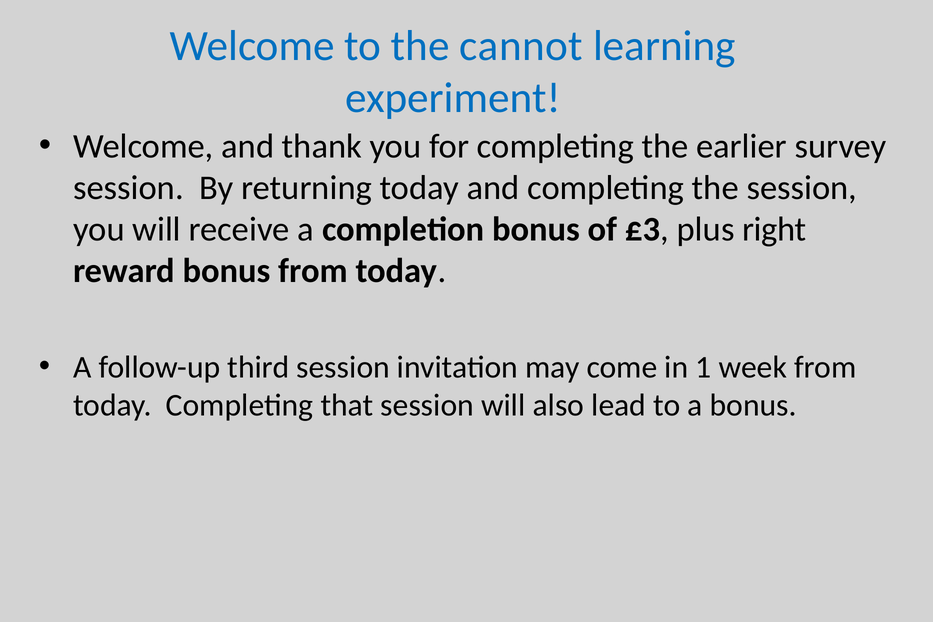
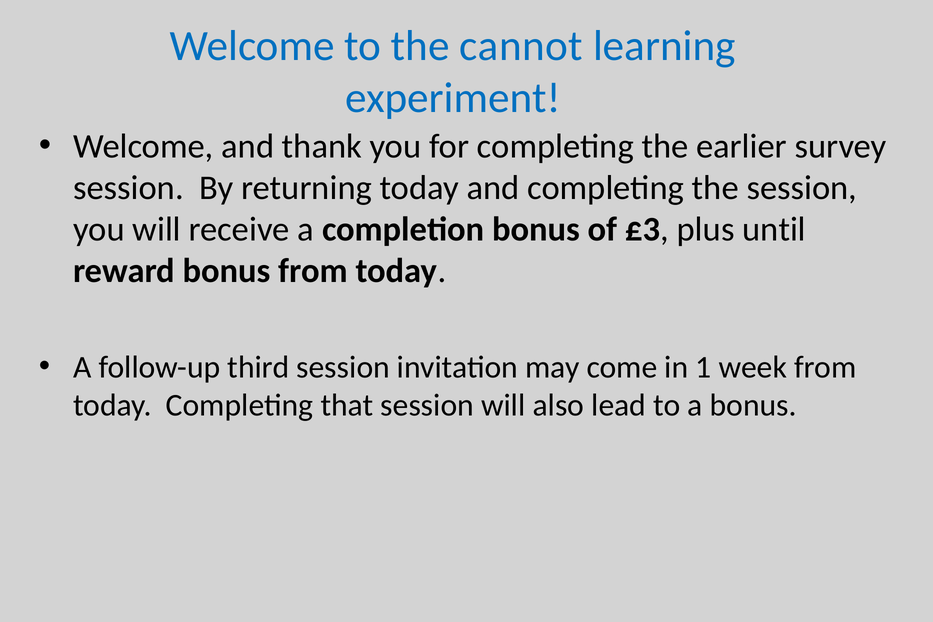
right: right -> until
